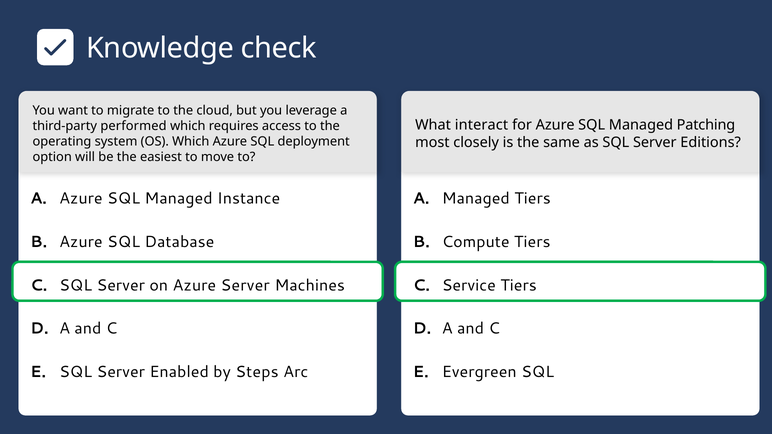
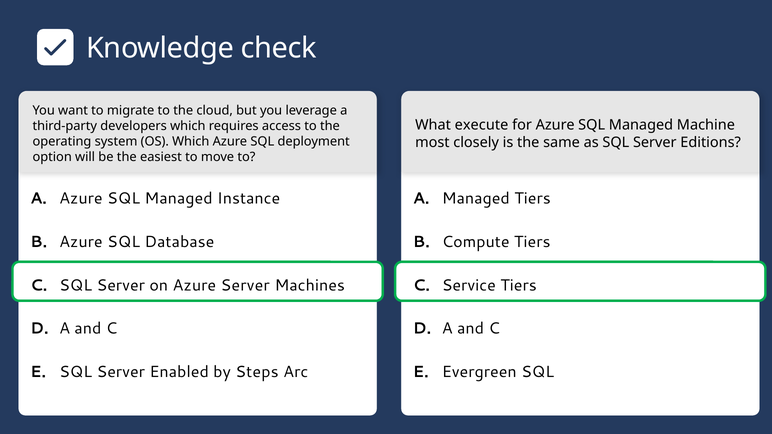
interact: interact -> execute
Patching: Patching -> Machine
performed: performed -> developers
